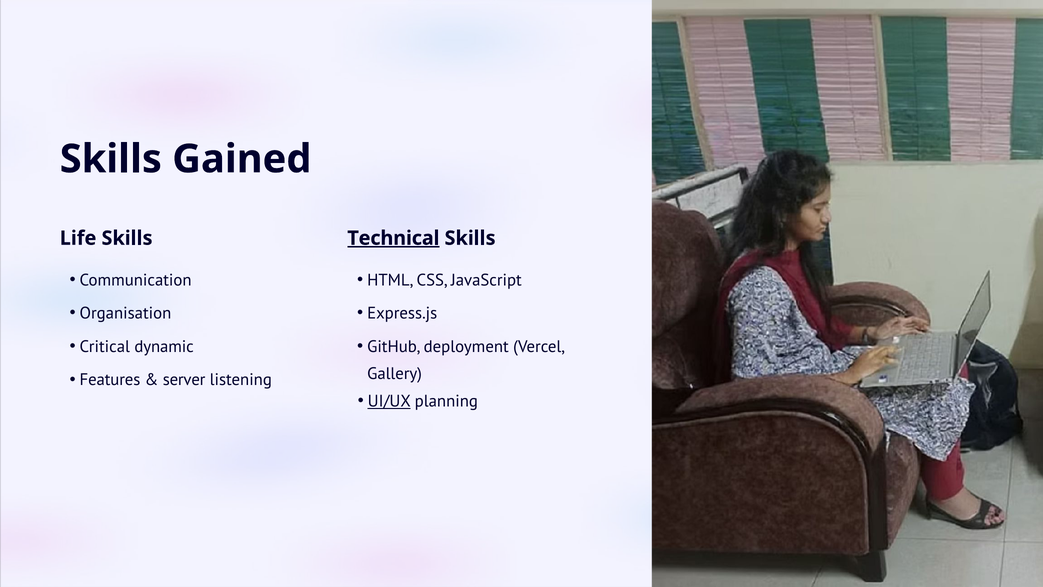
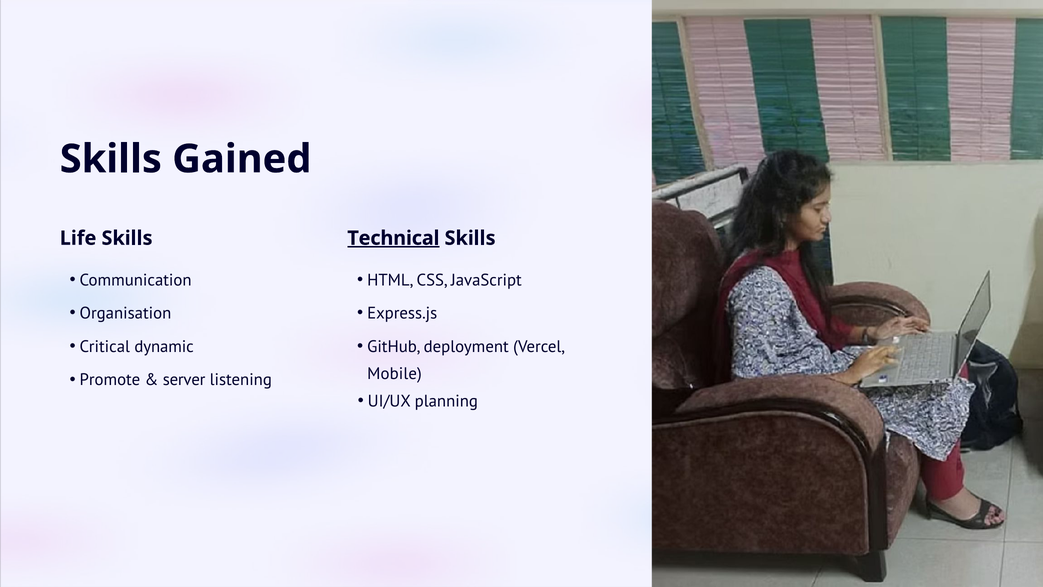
Gallery: Gallery -> Mobile
Features: Features -> Promote
UI/UX underline: present -> none
